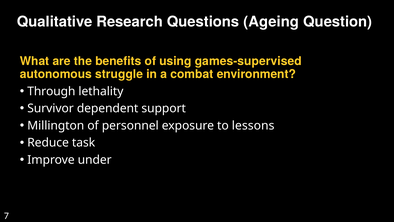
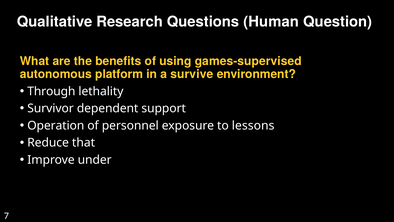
Ageing: Ageing -> Human
struggle: struggle -> platform
combat: combat -> survive
Millington: Millington -> Operation
task: task -> that
